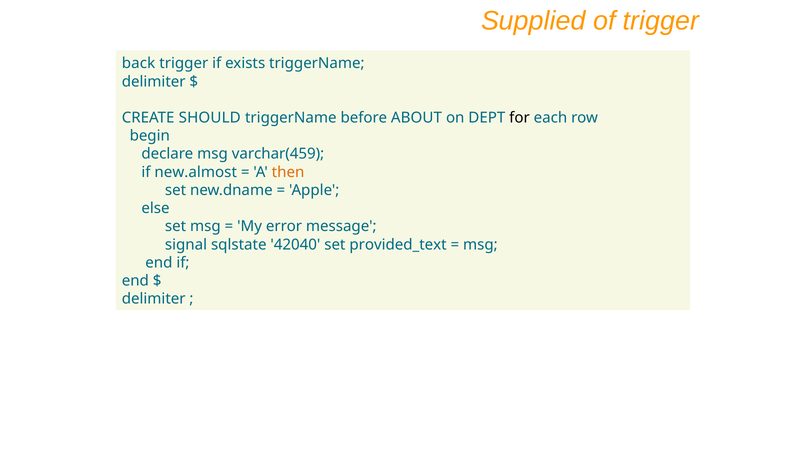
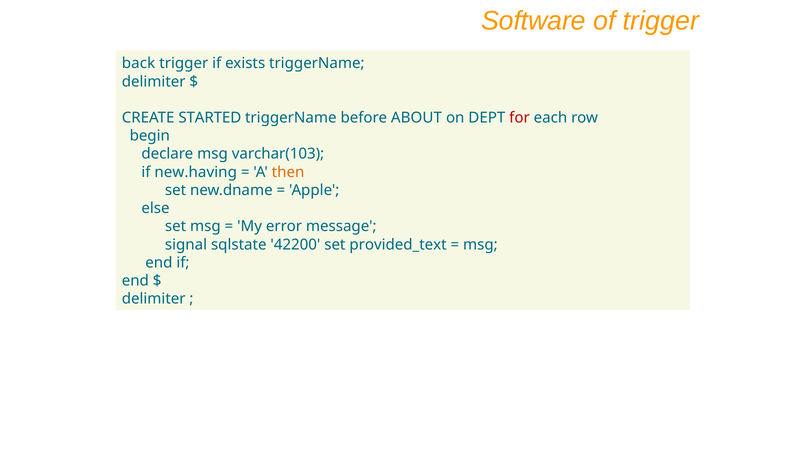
Supplied: Supplied -> Software
SHOULD: SHOULD -> STARTED
for colour: black -> red
varchar(459: varchar(459 -> varchar(103
new.almost: new.almost -> new.having
42040: 42040 -> 42200
